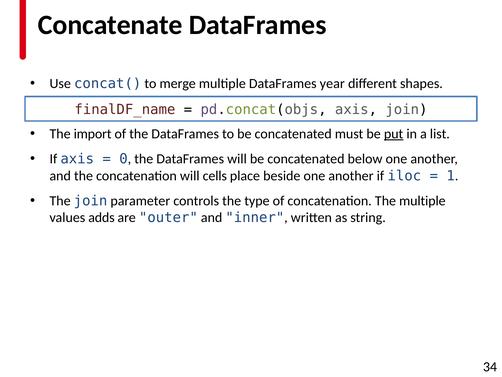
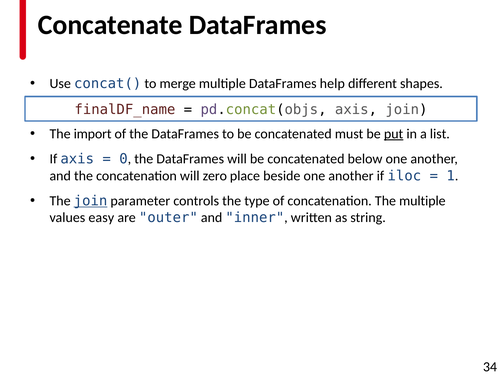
year: year -> help
cells: cells -> zero
join at (91, 201) underline: none -> present
adds: adds -> easy
